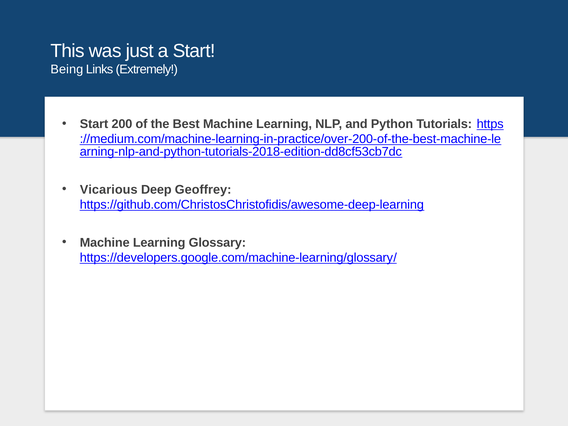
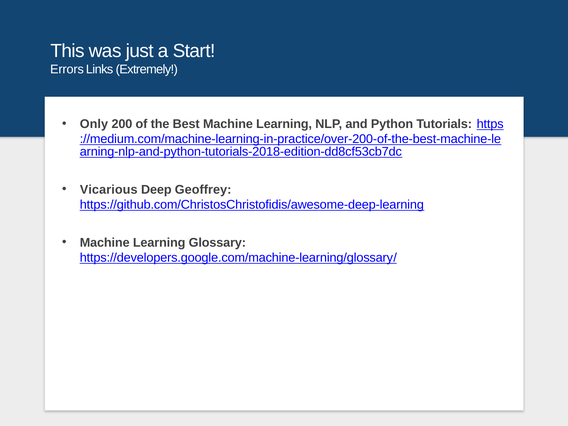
Being: Being -> Errors
Start at (94, 124): Start -> Only
